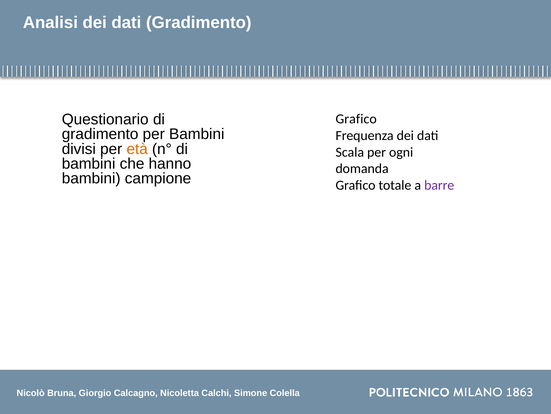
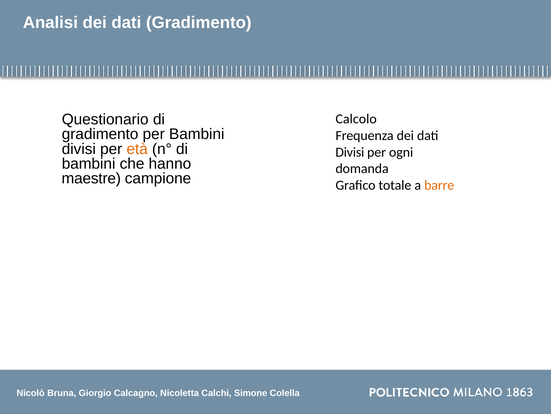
Grafico at (356, 119): Grafico -> Calcolo
Scala at (350, 152): Scala -> Divisi
bambini at (91, 178): bambini -> maestre
barre colour: purple -> orange
